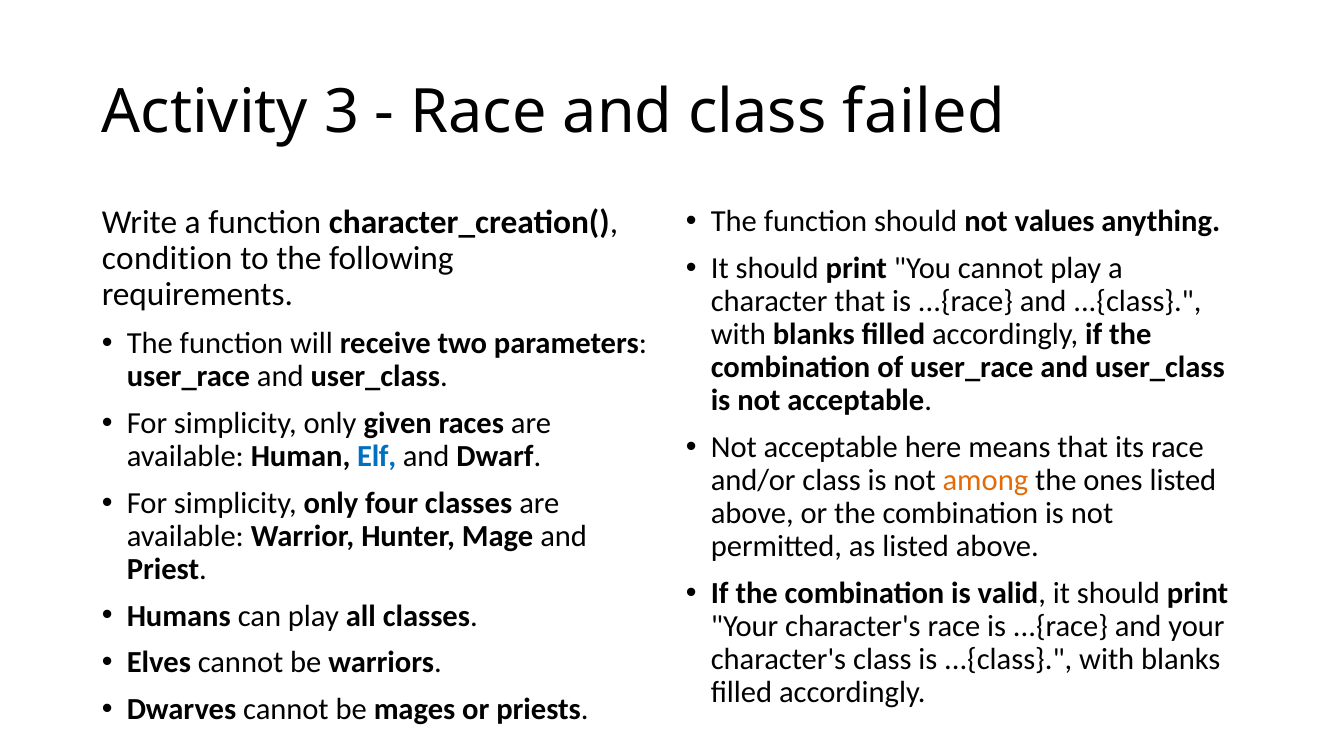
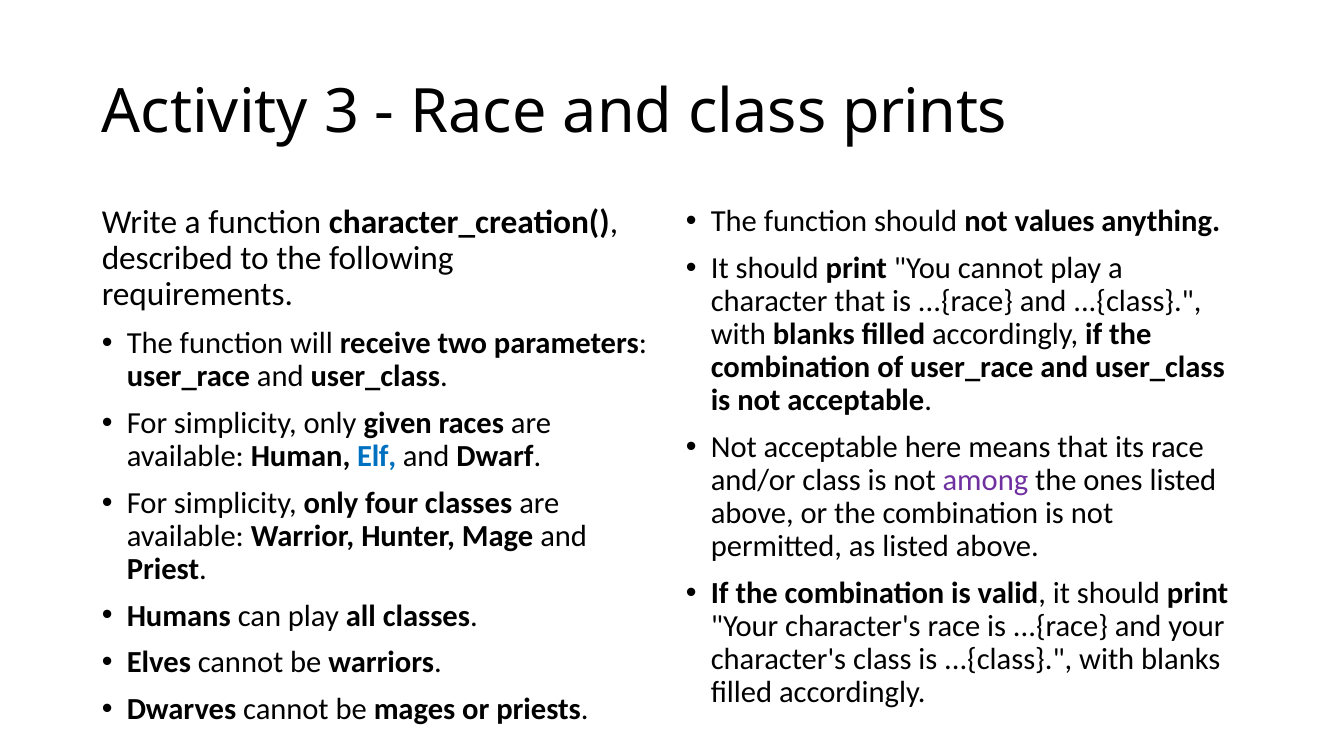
failed: failed -> prints
condition: condition -> described
among colour: orange -> purple
